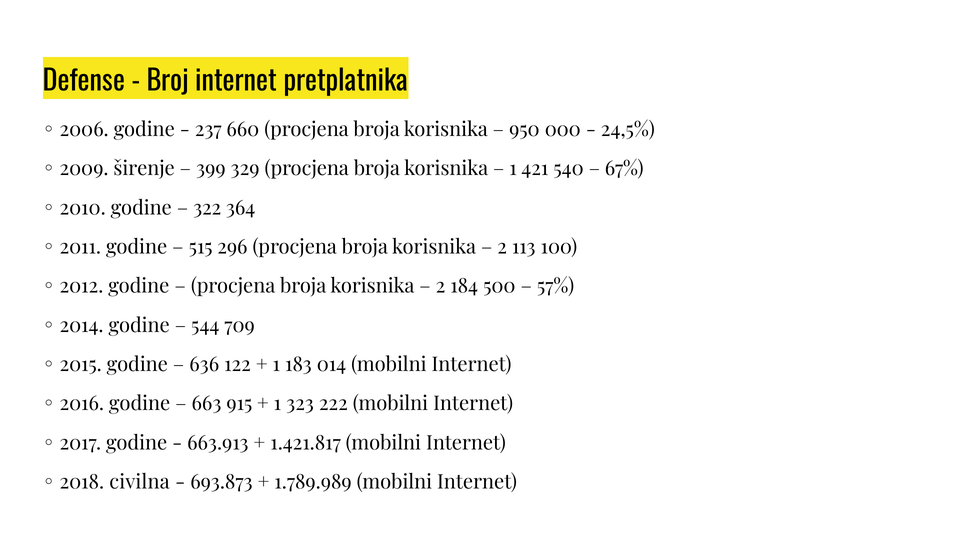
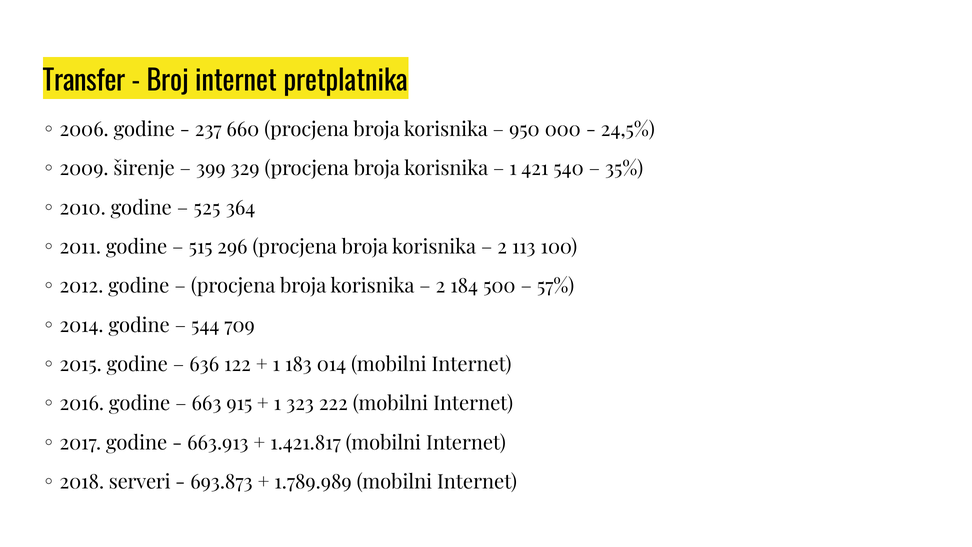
Defense: Defense -> Transfer
67%: 67% -> 35%
322: 322 -> 525
civilna: civilna -> serveri
